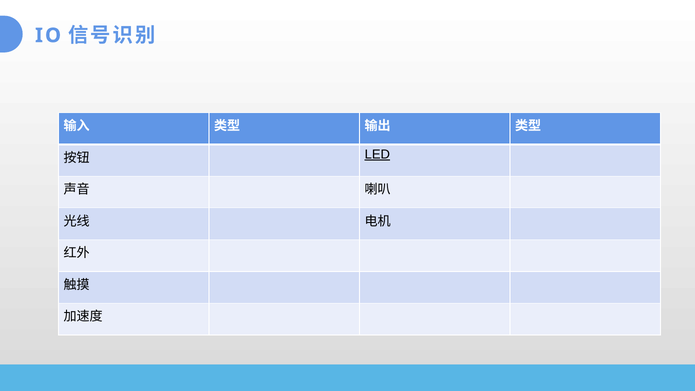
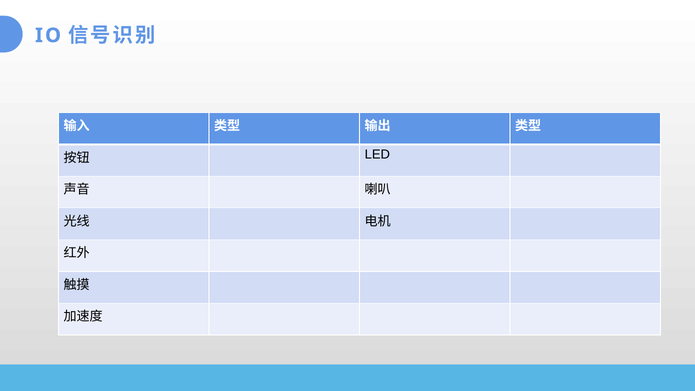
LED underline: present -> none
